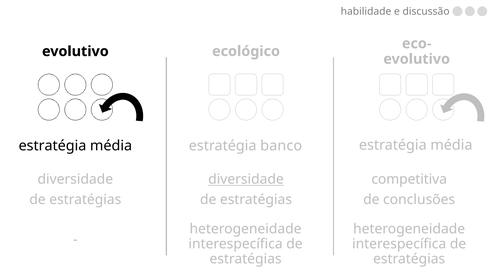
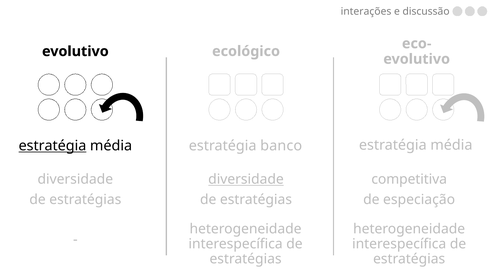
habilidade: habilidade -> interações
estratégia at (52, 146) underline: none -> present
conclusões: conclusões -> especiação
